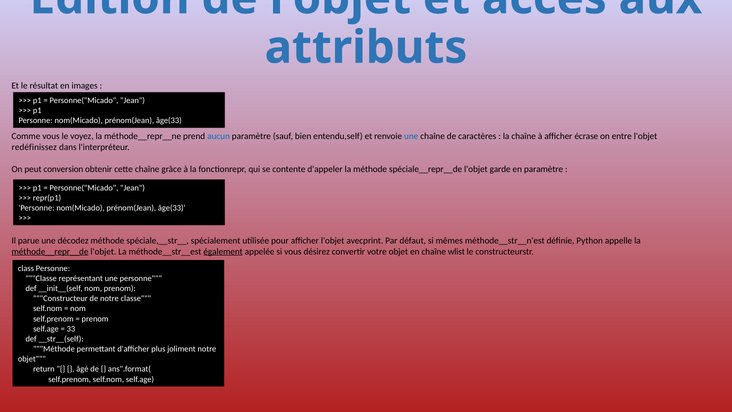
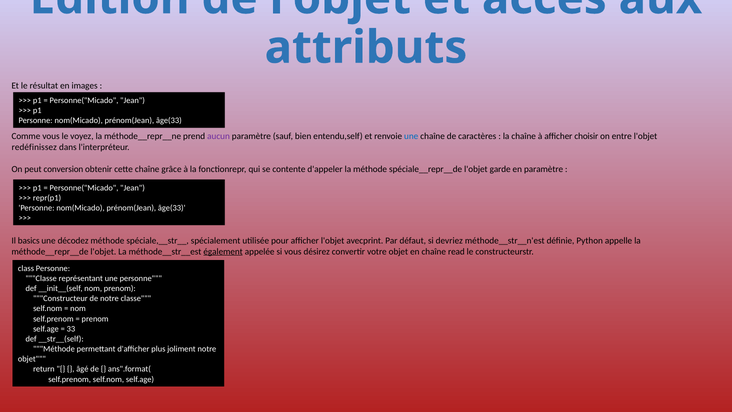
aucun colour: blue -> purple
écrase: écrase -> choisir
parue: parue -> basics
mêmes: mêmes -> devriez
méthode__repr__de underline: present -> none
wlist: wlist -> read
